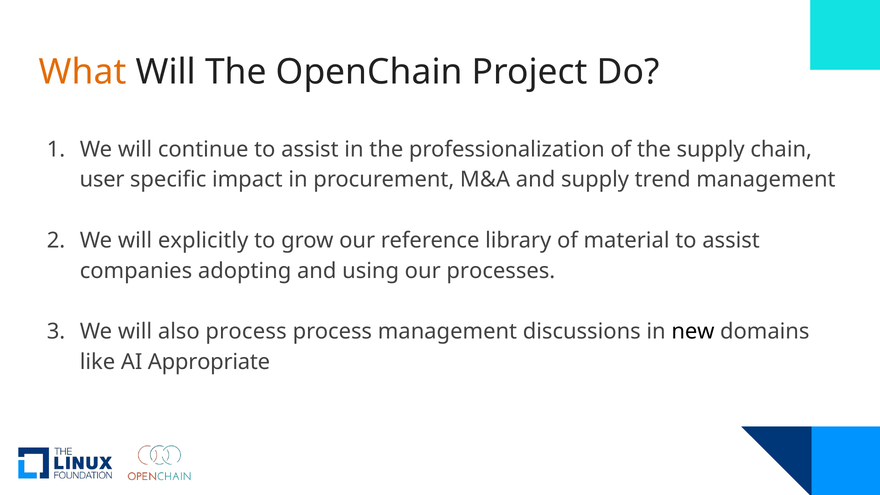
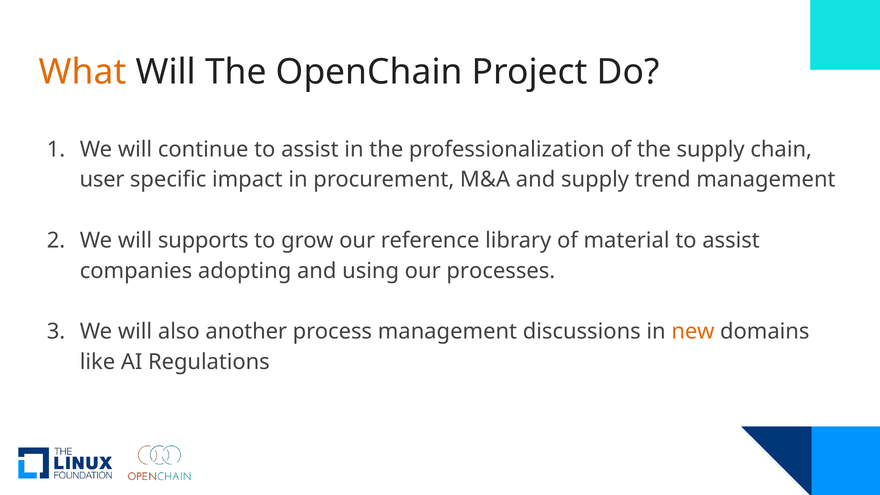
explicitly: explicitly -> supports
also process: process -> another
new colour: black -> orange
Appropriate: Appropriate -> Regulations
